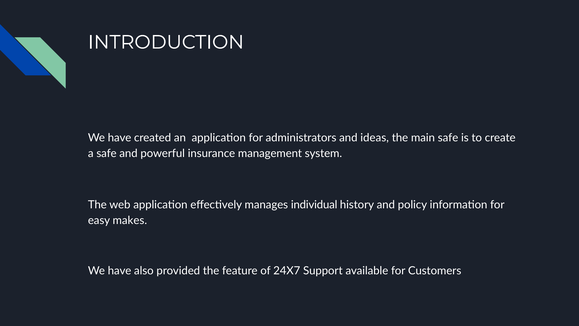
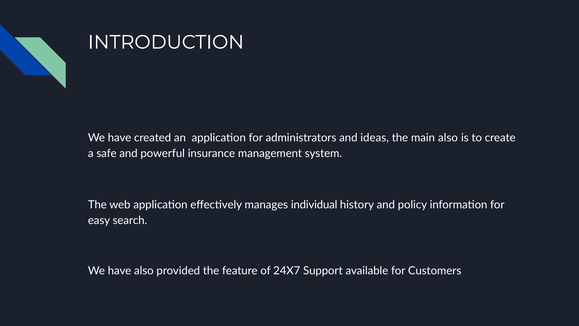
main safe: safe -> also
makes: makes -> search
